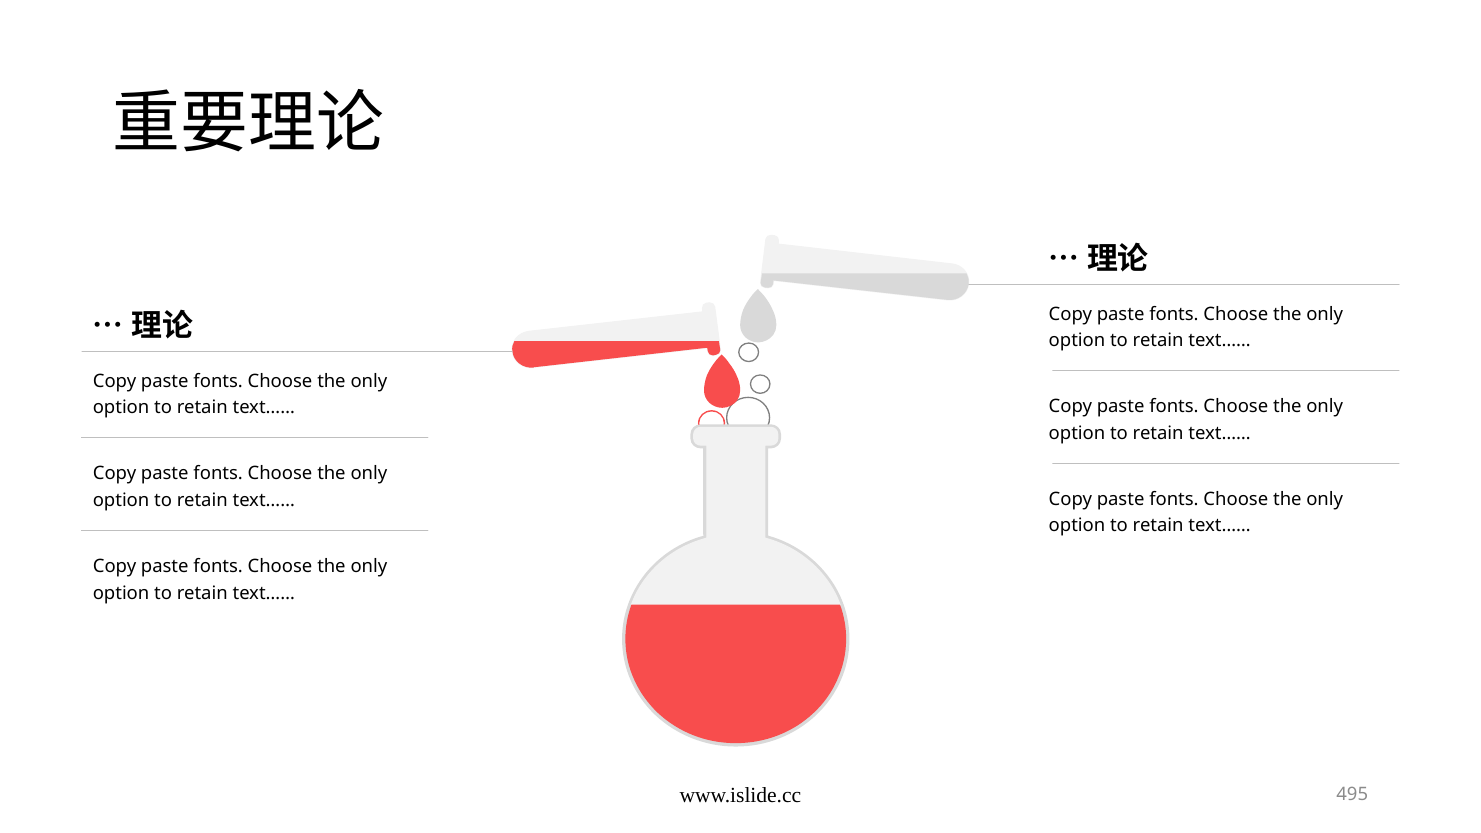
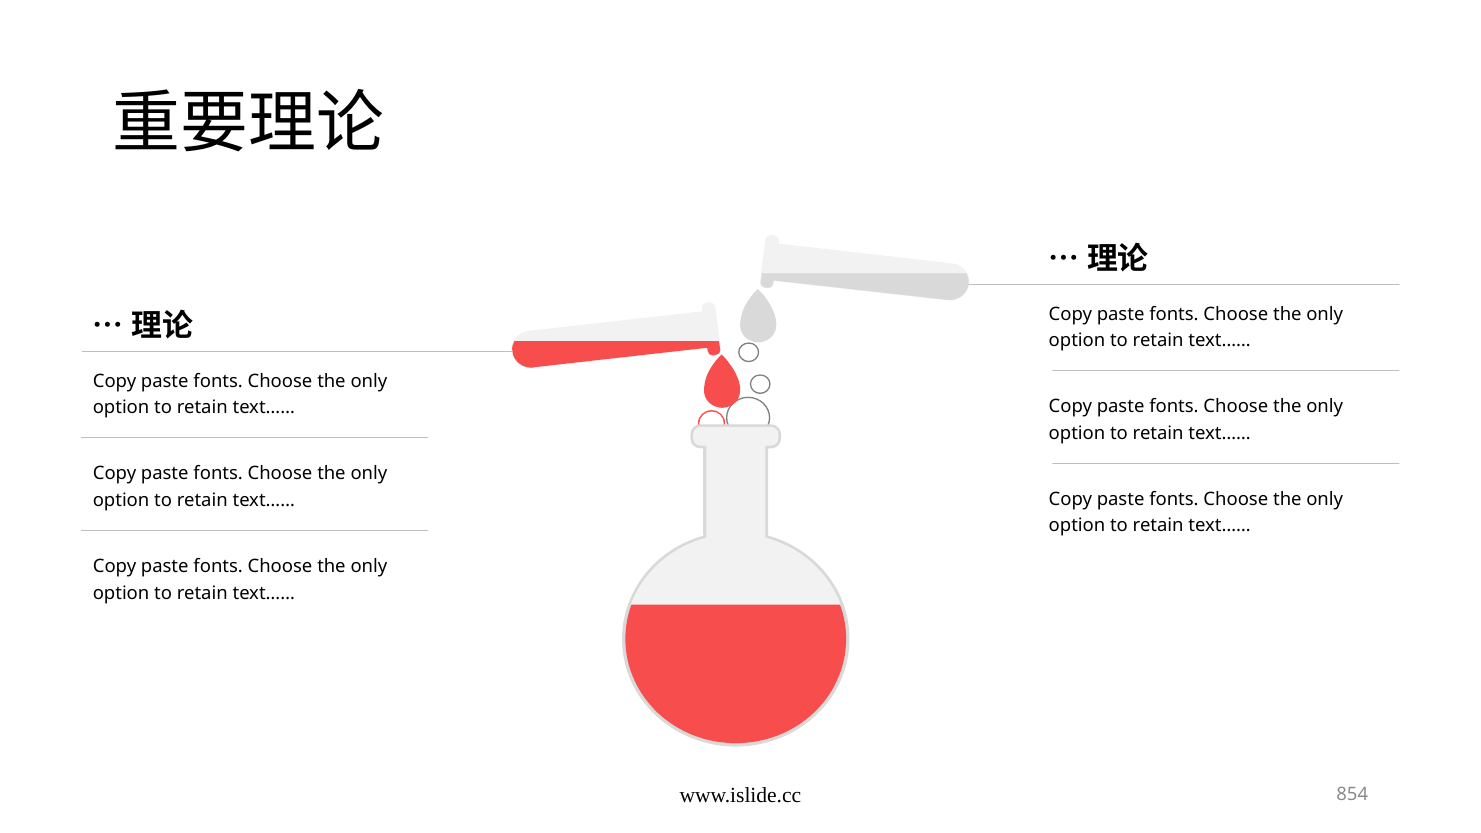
495: 495 -> 854
